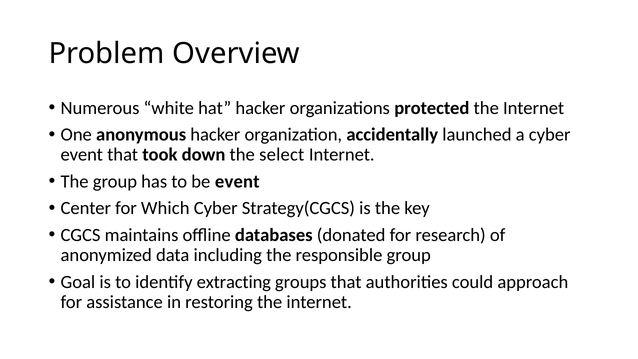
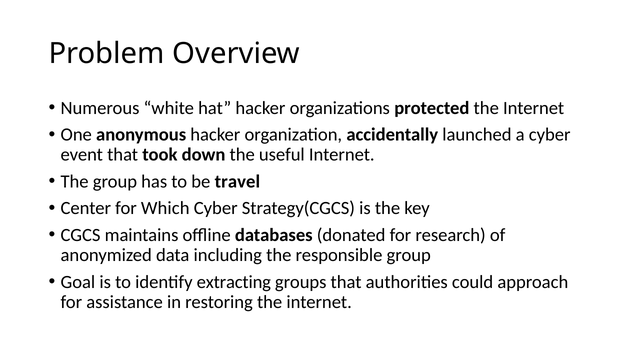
select: select -> useful
be event: event -> travel
